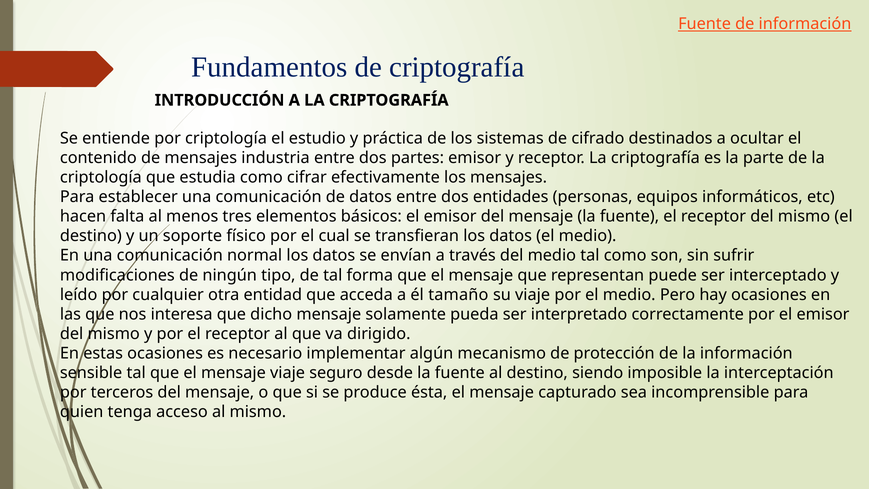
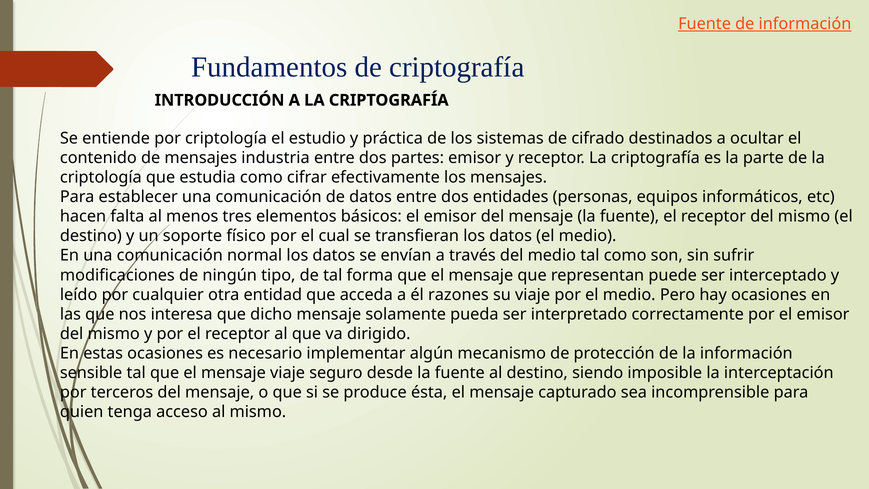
tamaño: tamaño -> razones
